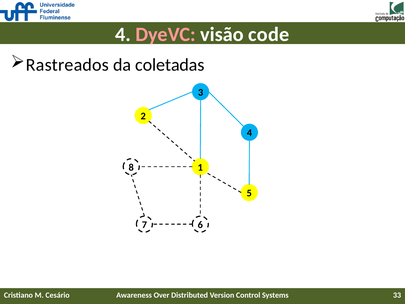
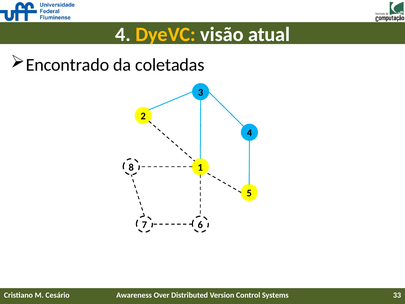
DyeVC colour: pink -> yellow
code: code -> atual
Rastreados: Rastreados -> Encontrado
